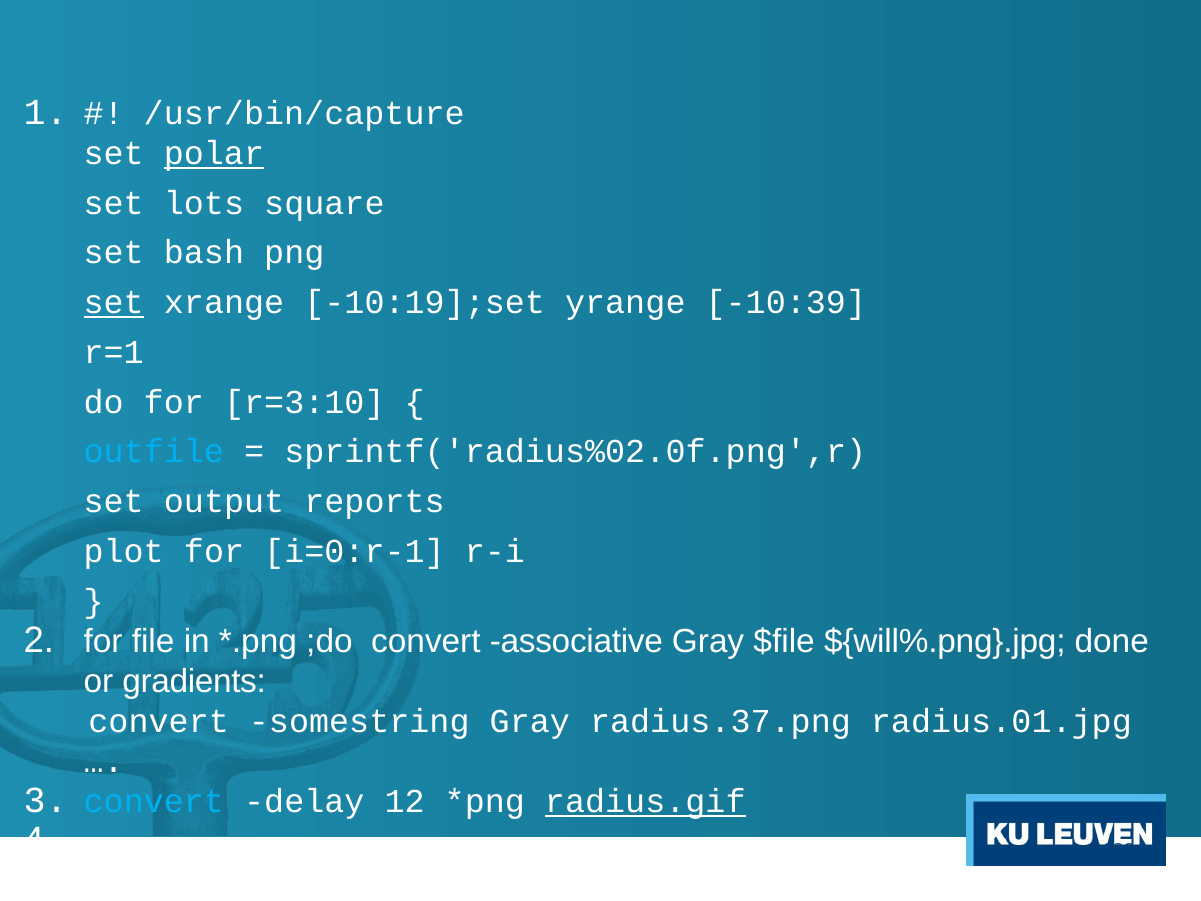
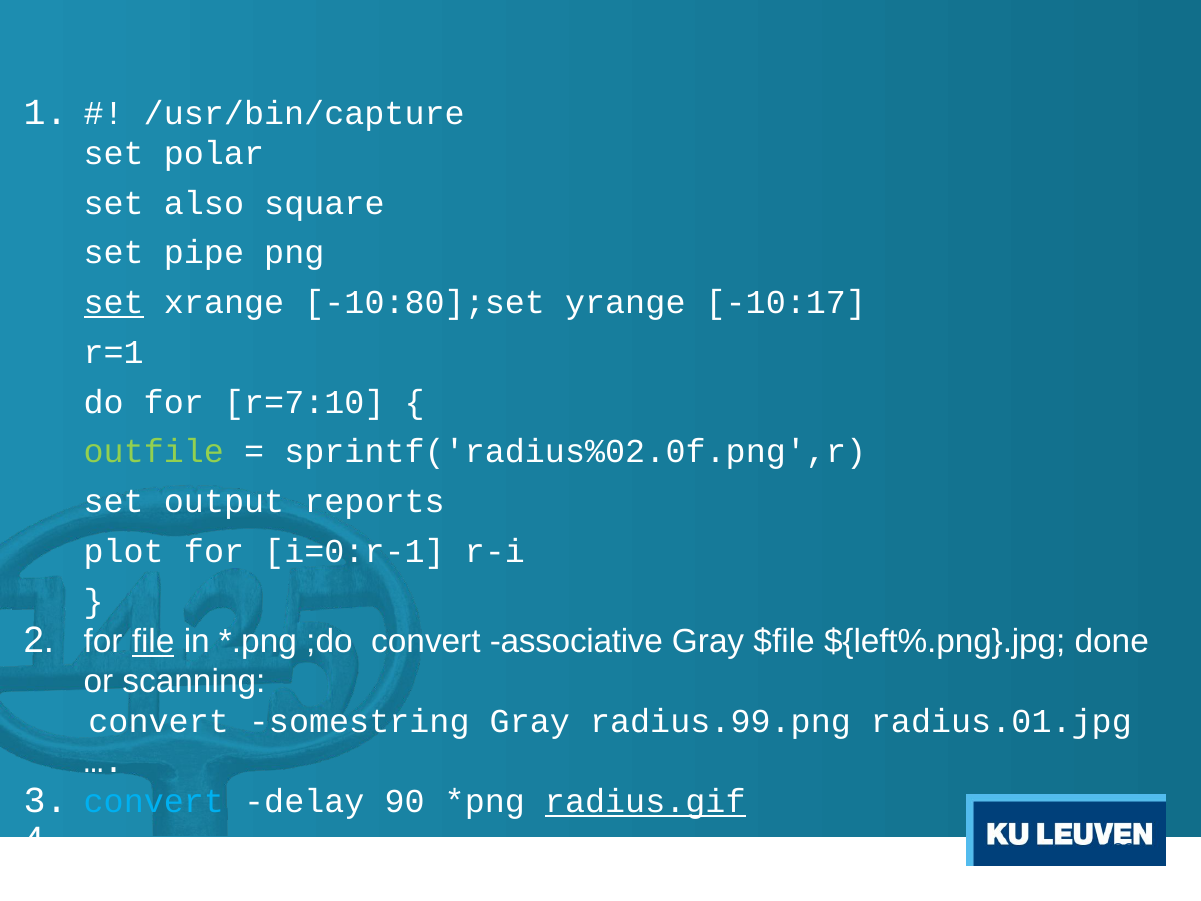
polar underline: present -> none
lots: lots -> also
bash: bash -> pipe
-10:19];set: -10:19];set -> -10:80];set
-10:39: -10:39 -> -10:17
r=3:10: r=3:10 -> r=7:10
outfile colour: light blue -> light green
file underline: none -> present
${will%.png}.jpg: ${will%.png}.jpg -> ${left%.png}.jpg
gradients: gradients -> scanning
radius.37.png: radius.37.png -> radius.99.png
12: 12 -> 90
